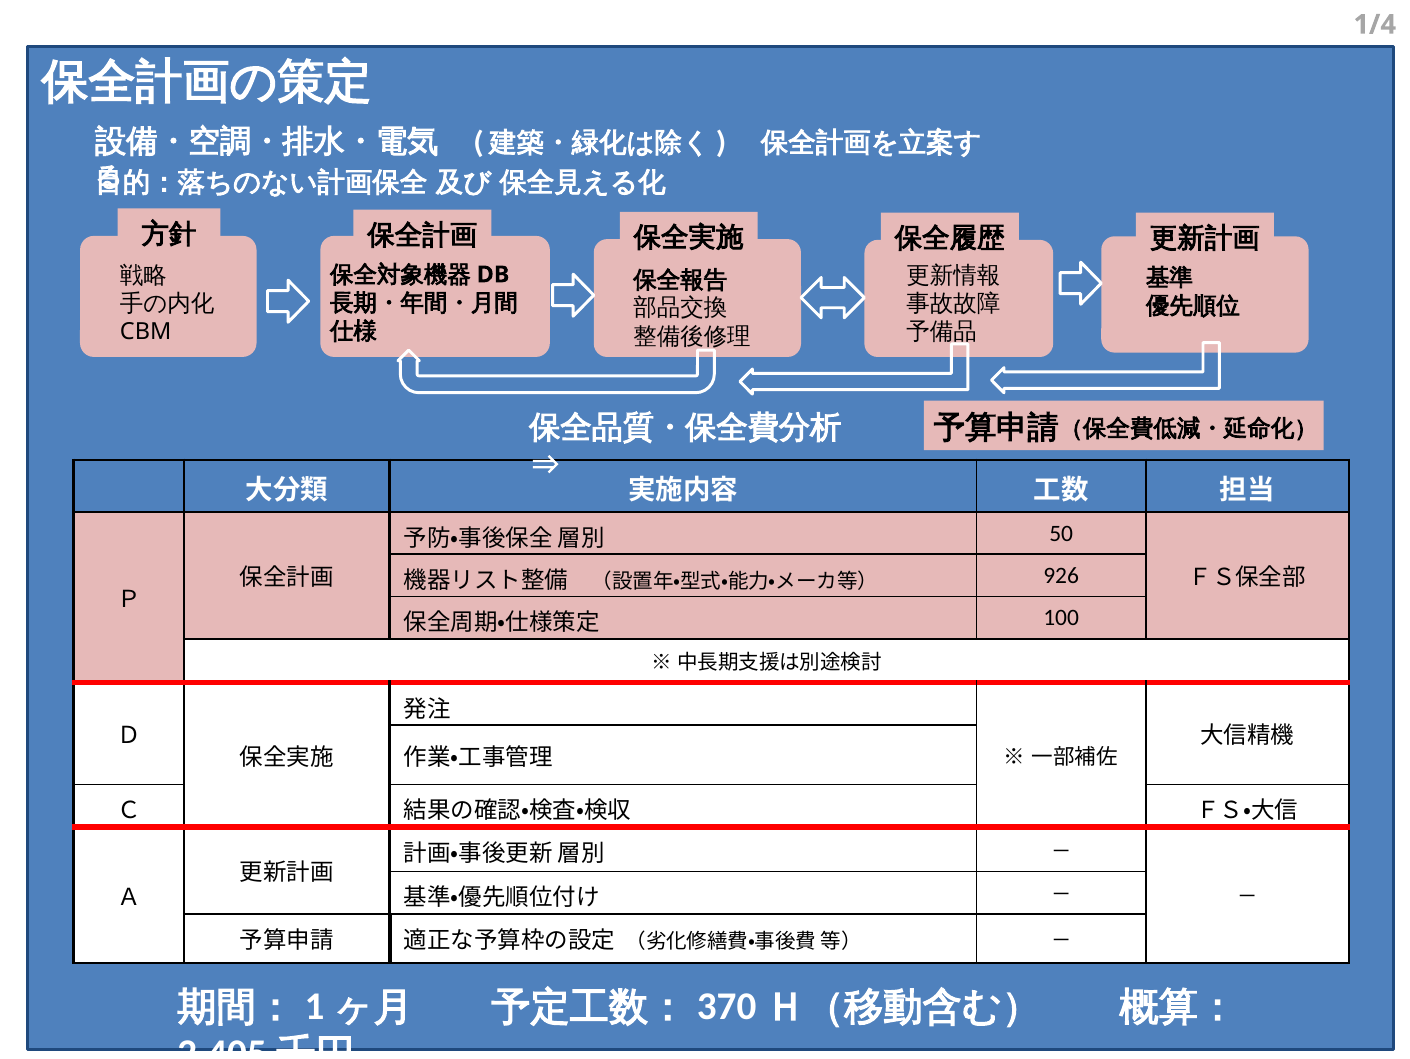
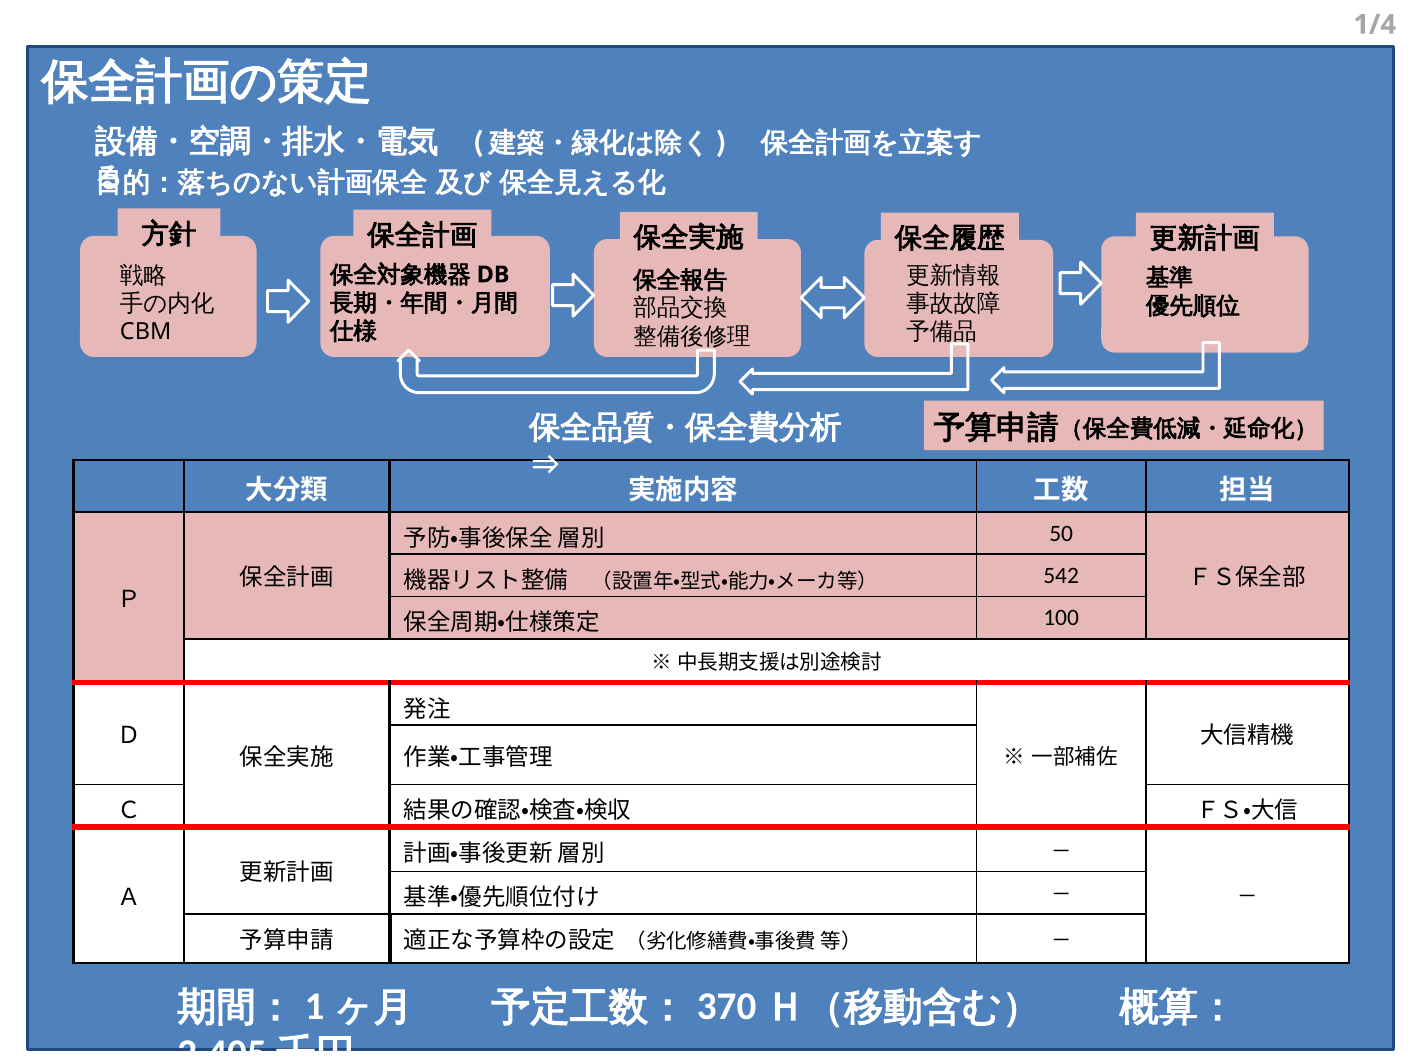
926: 926 -> 542
